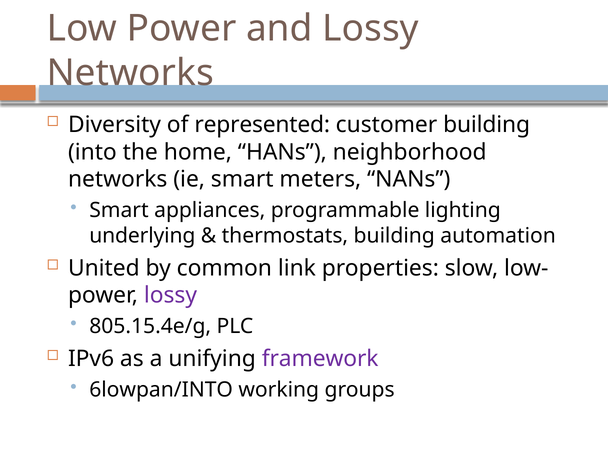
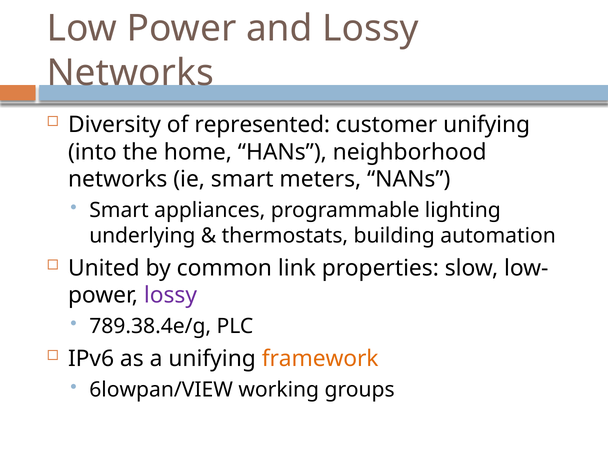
customer building: building -> unifying
805.15.4e/g: 805.15.4e/g -> 789.38.4e/g
framework colour: purple -> orange
6lowpan/INTO: 6lowpan/INTO -> 6lowpan/VIEW
